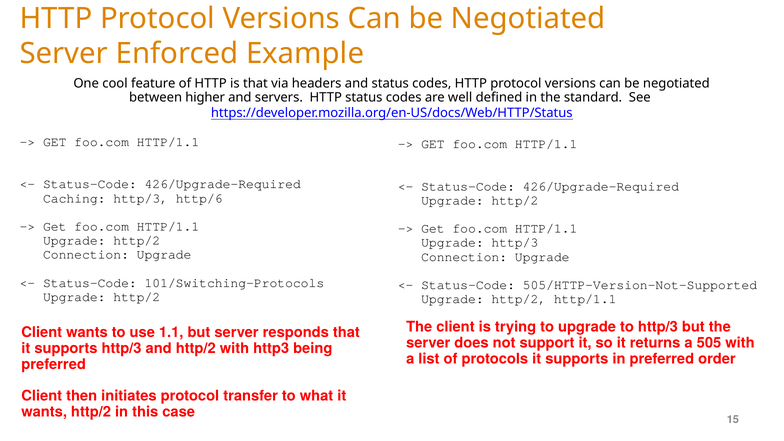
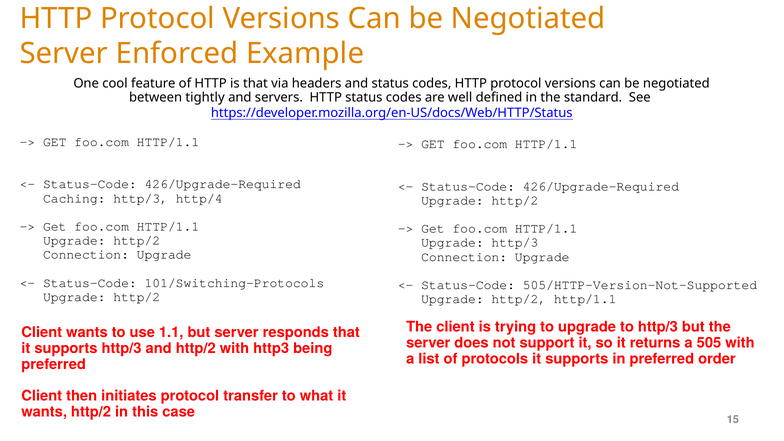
higher: higher -> tightly
http/6: http/6 -> http/4
